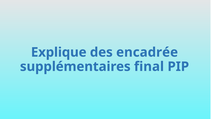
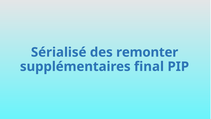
Explique: Explique -> Sérialisé
encadrée: encadrée -> remonter
